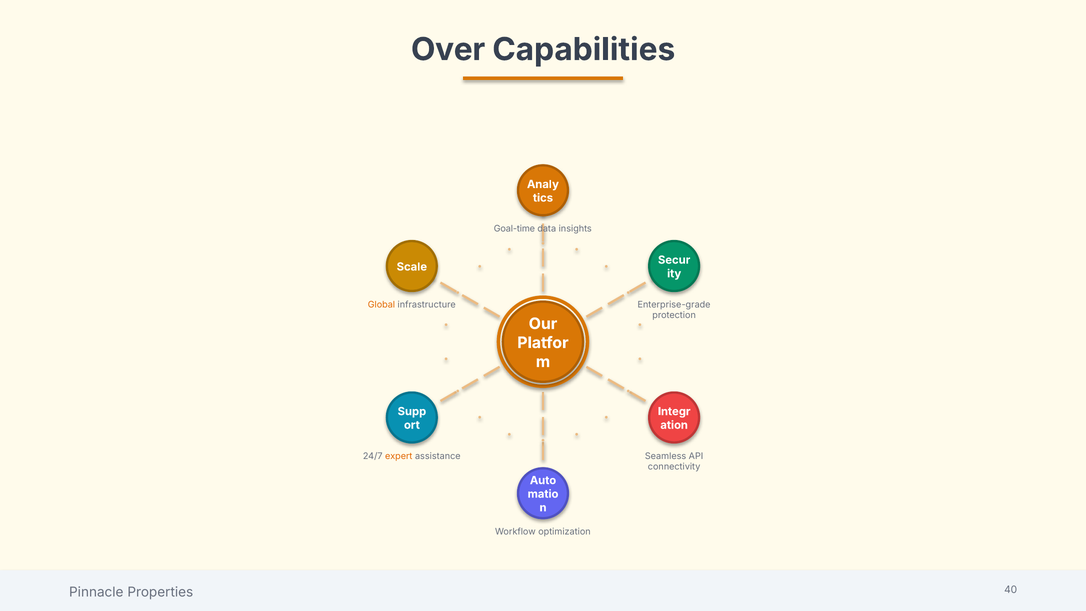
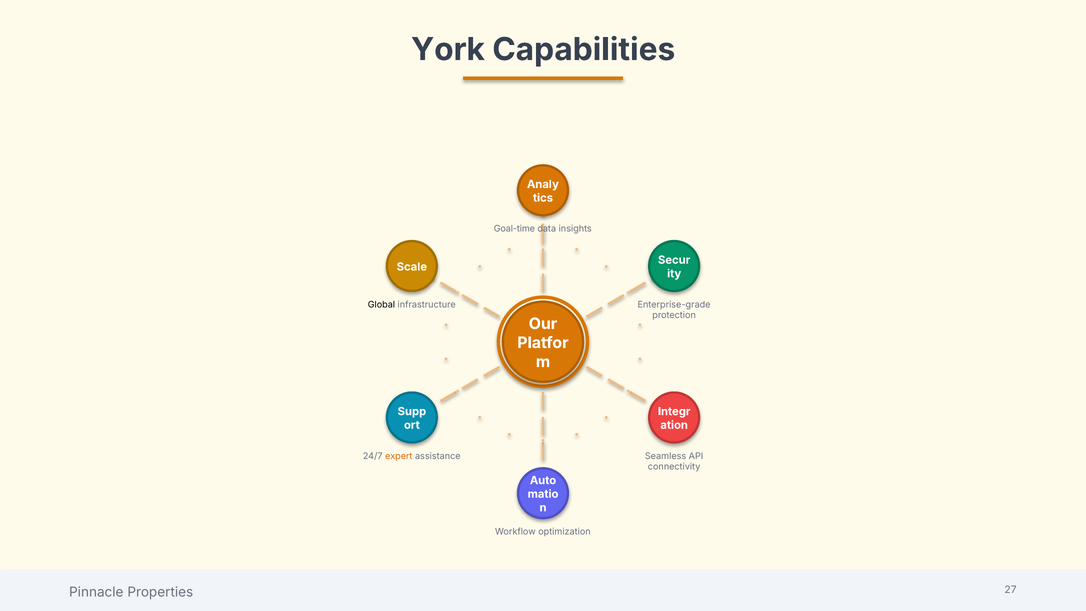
Over: Over -> York
Global colour: orange -> black
40: 40 -> 27
